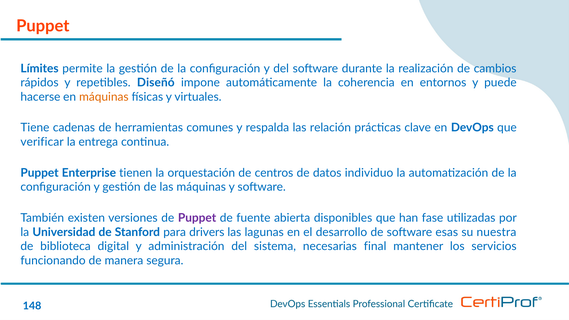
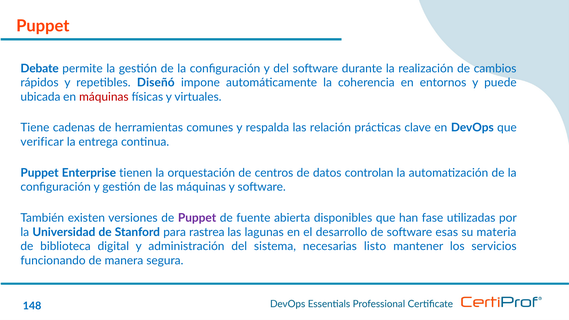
Límites: Límites -> Debate
hacerse: hacerse -> ubicada
máquinas at (104, 97) colour: orange -> red
individuo: individuo -> controlan
drivers: drivers -> rastrea
nuestra: nuestra -> materia
final: final -> listo
